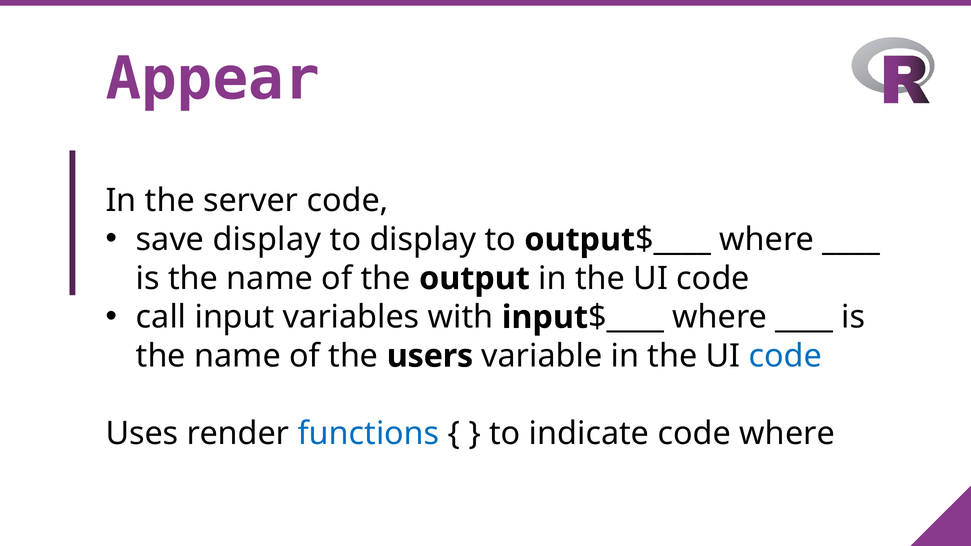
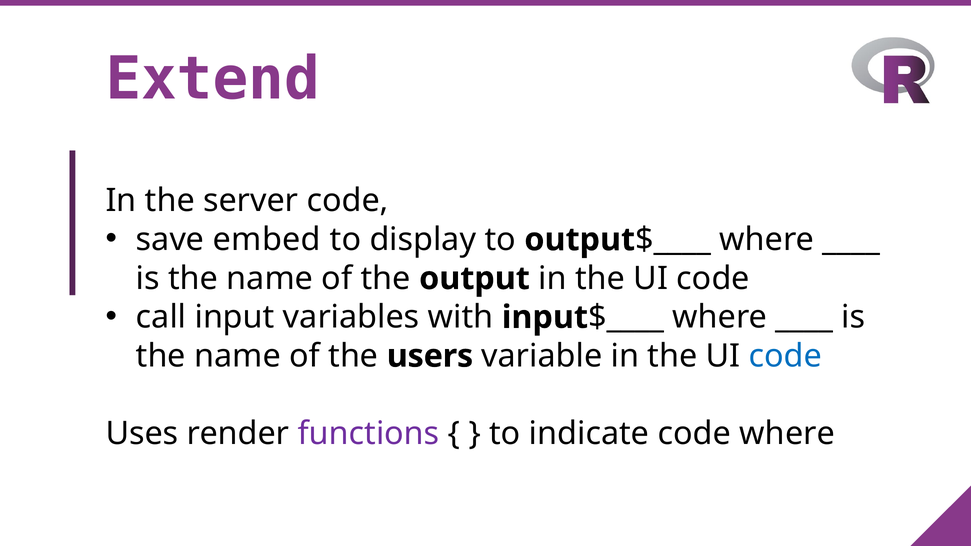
Appear: Appear -> Extend
save display: display -> embed
functions colour: blue -> purple
